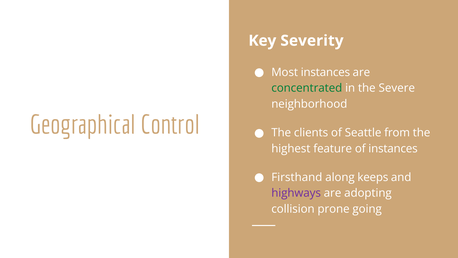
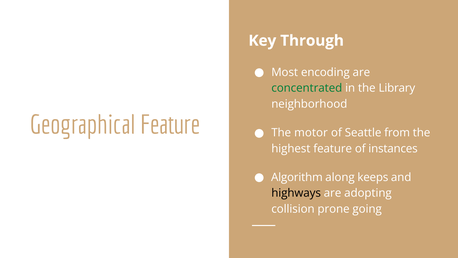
Severity: Severity -> Through
Most instances: instances -> encoding
Severe: Severe -> Library
Geographical Control: Control -> Feature
clients: clients -> motor
Firsthand: Firsthand -> Algorithm
highways colour: purple -> black
